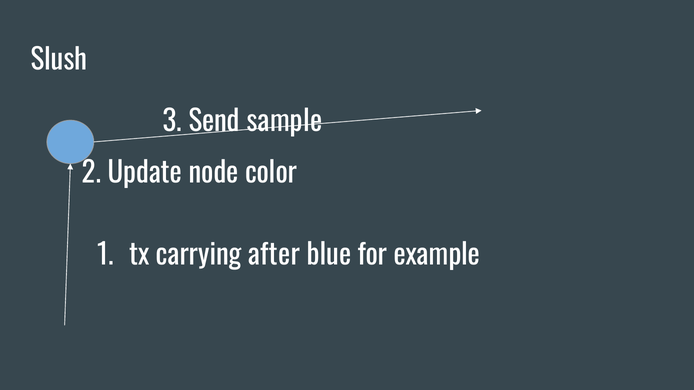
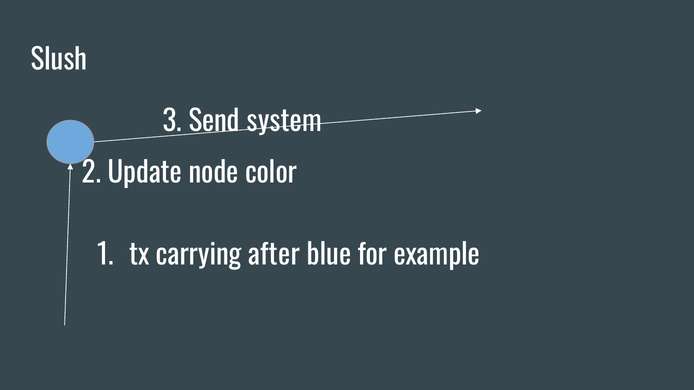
sample: sample -> system
